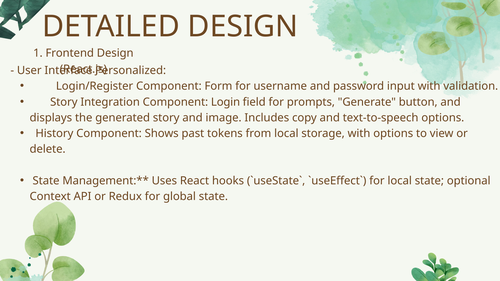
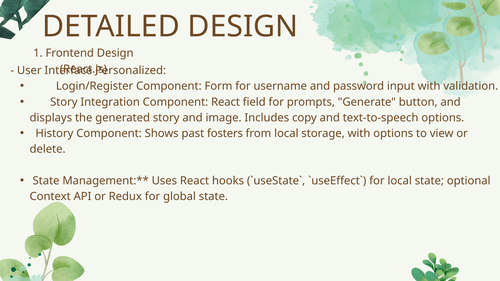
Component Login: Login -> React
tokens: tokens -> fosters
